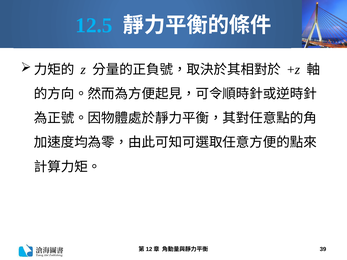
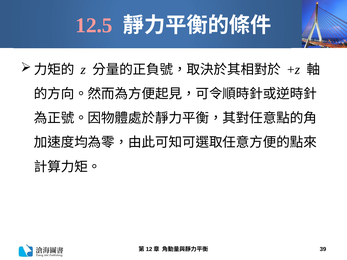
12.5 colour: light blue -> pink
